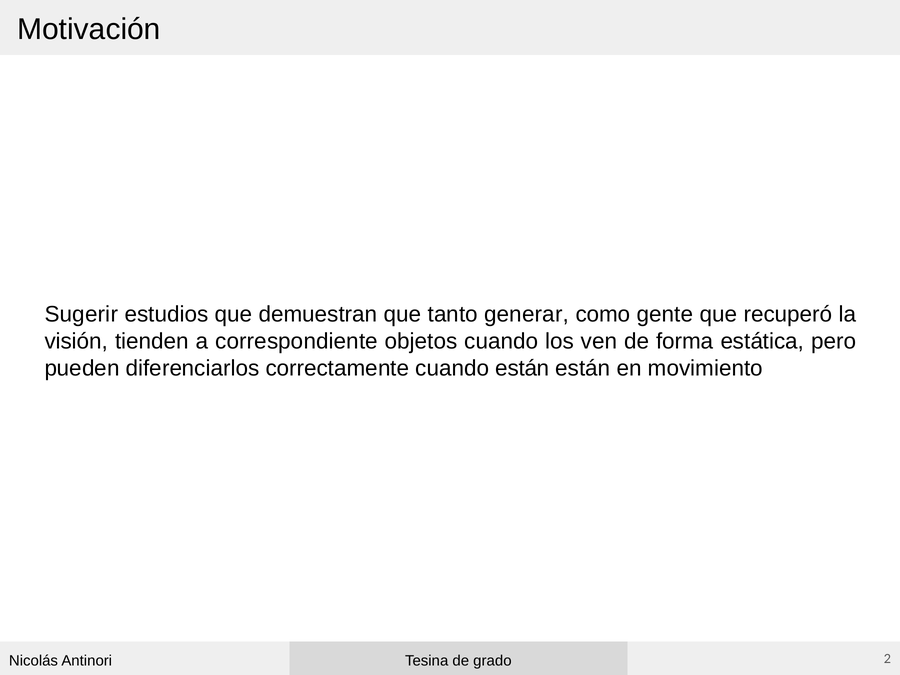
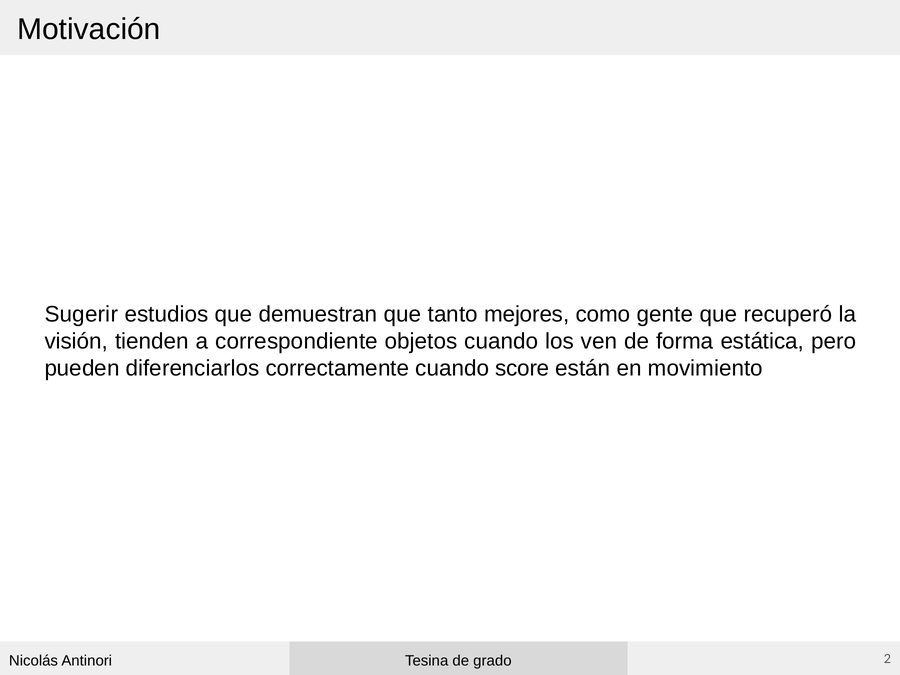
generar: generar -> mejores
cuando están: están -> score
